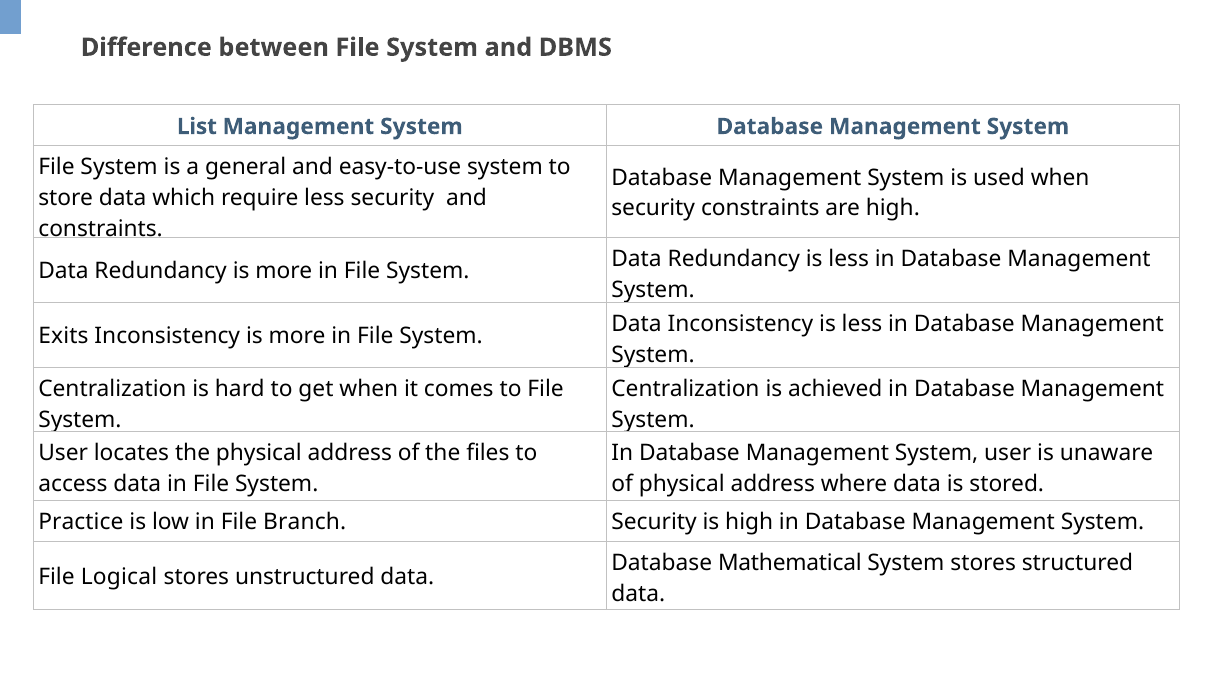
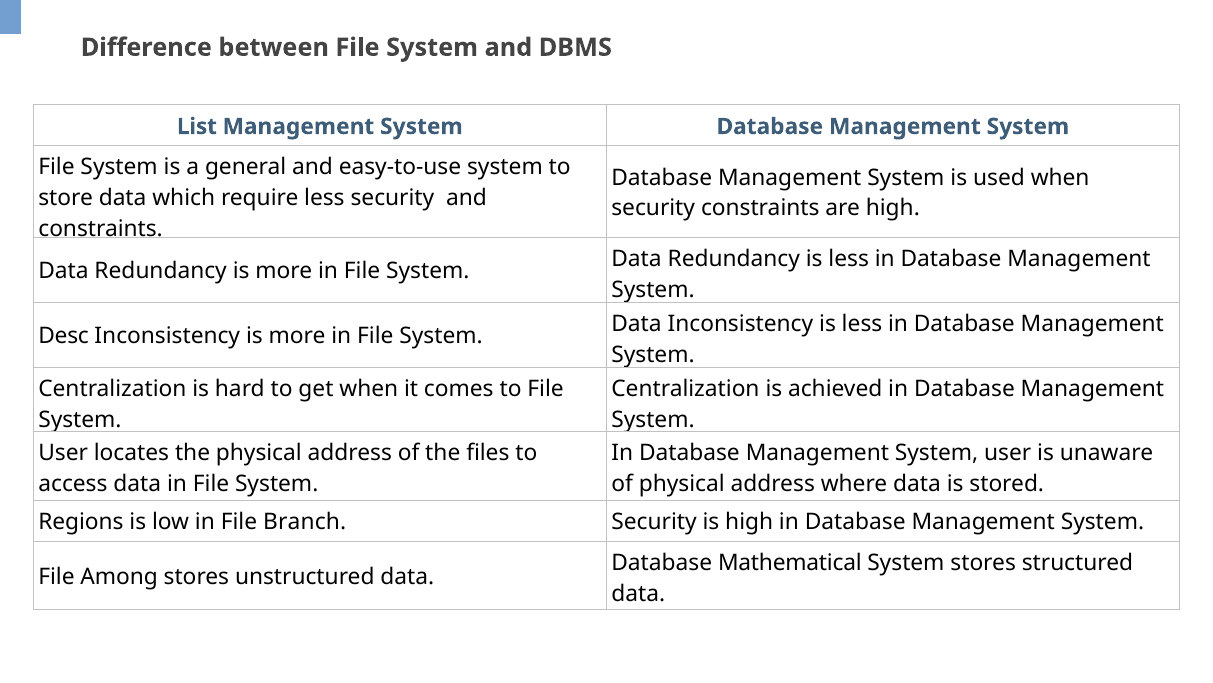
Exits: Exits -> Desc
Practice: Practice -> Regions
Logical: Logical -> Among
